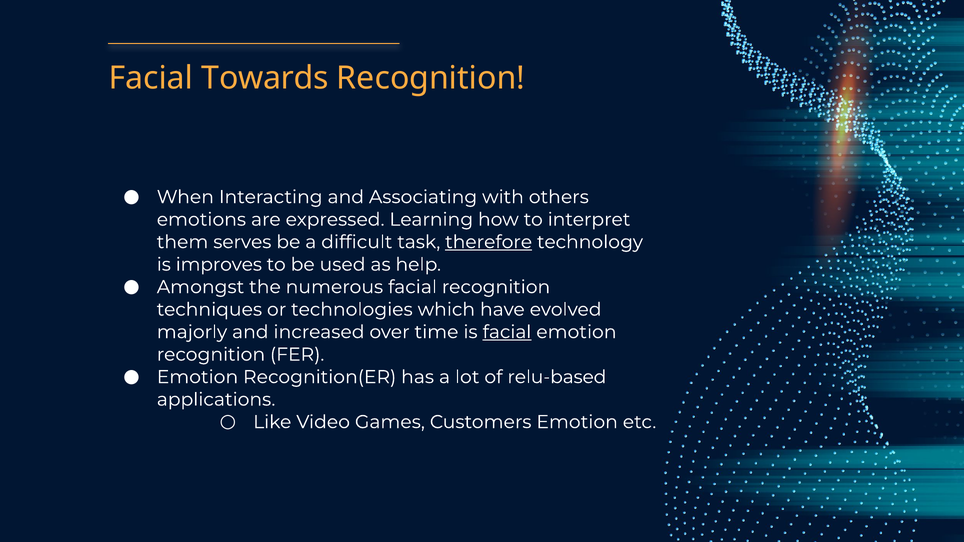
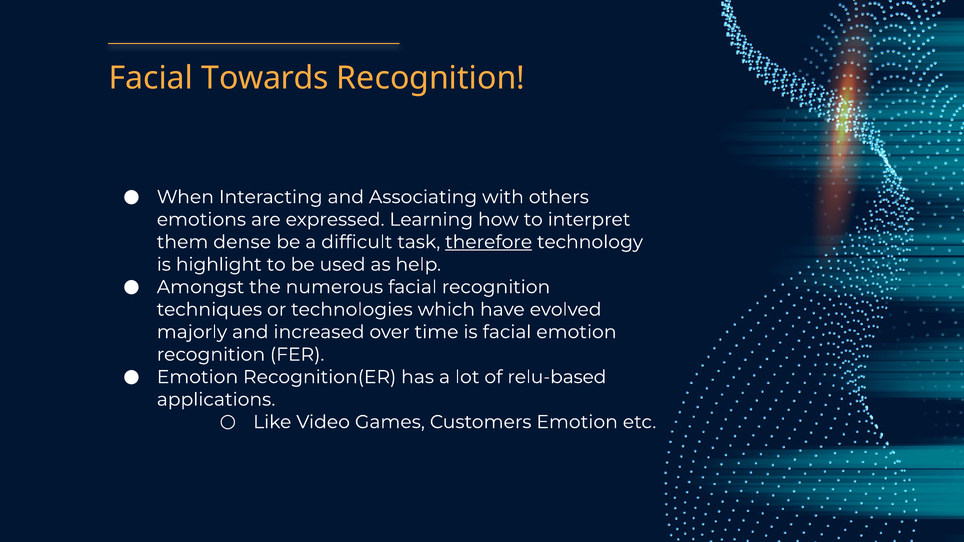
serves: serves -> dense
improves: improves -> highlight
facial at (507, 332) underline: present -> none
